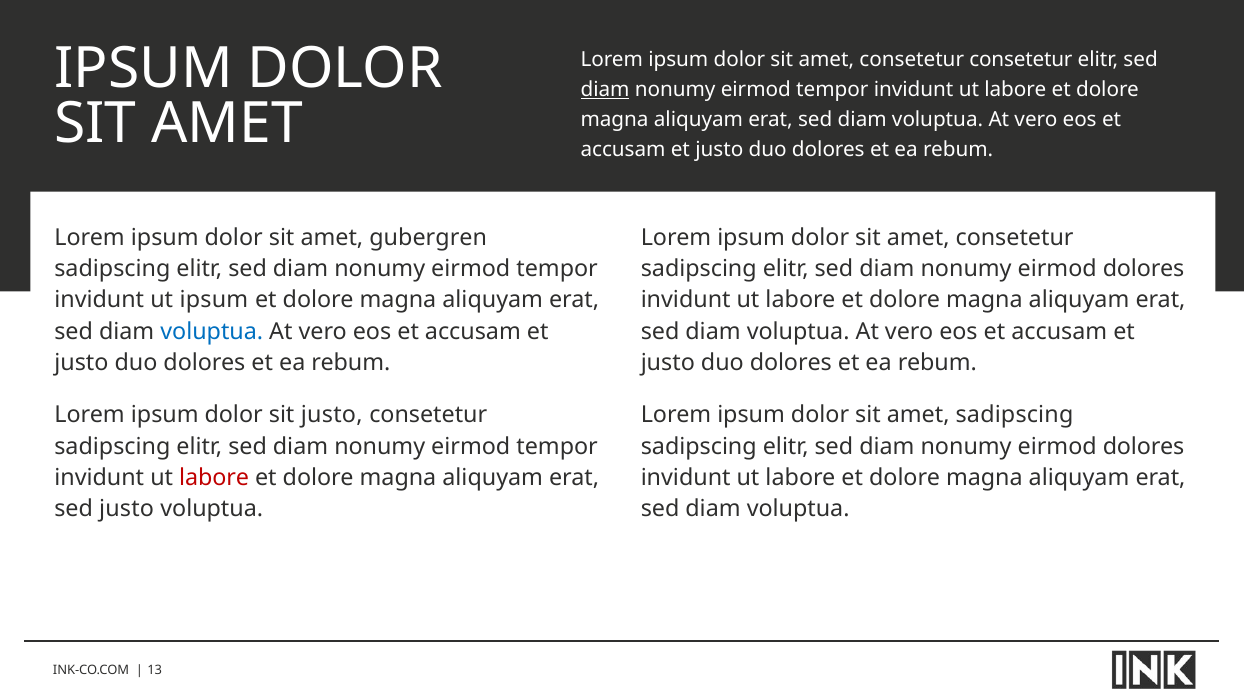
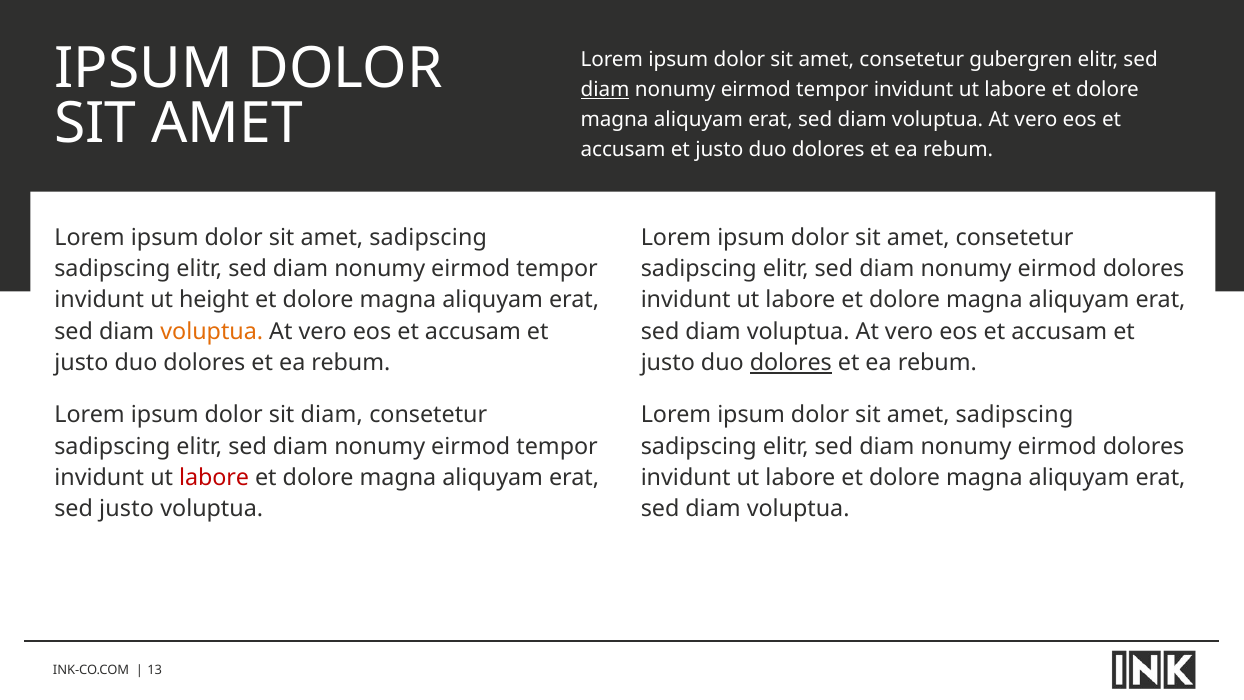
consetetur consetetur: consetetur -> gubergren
gubergren at (428, 237): gubergren -> sadipscing
ut ipsum: ipsum -> height
voluptua at (212, 331) colour: blue -> orange
dolores at (791, 363) underline: none -> present
sit justo: justo -> diam
